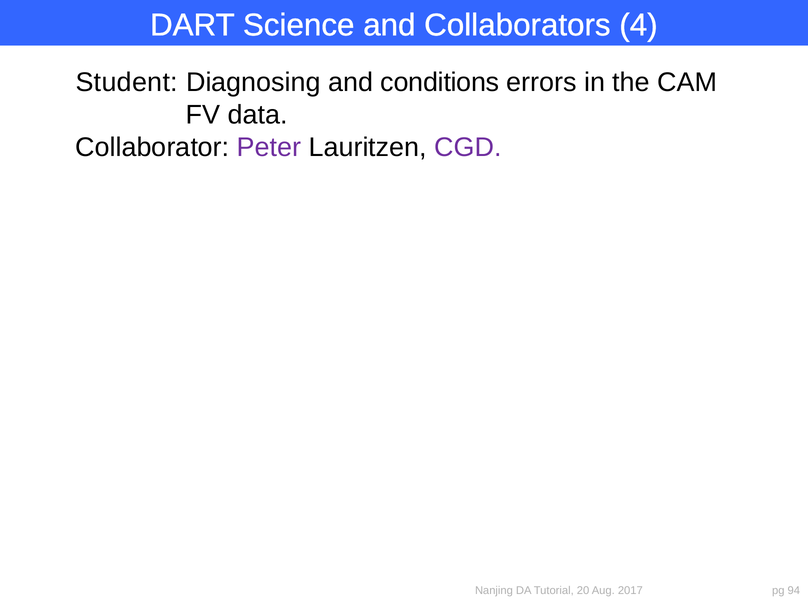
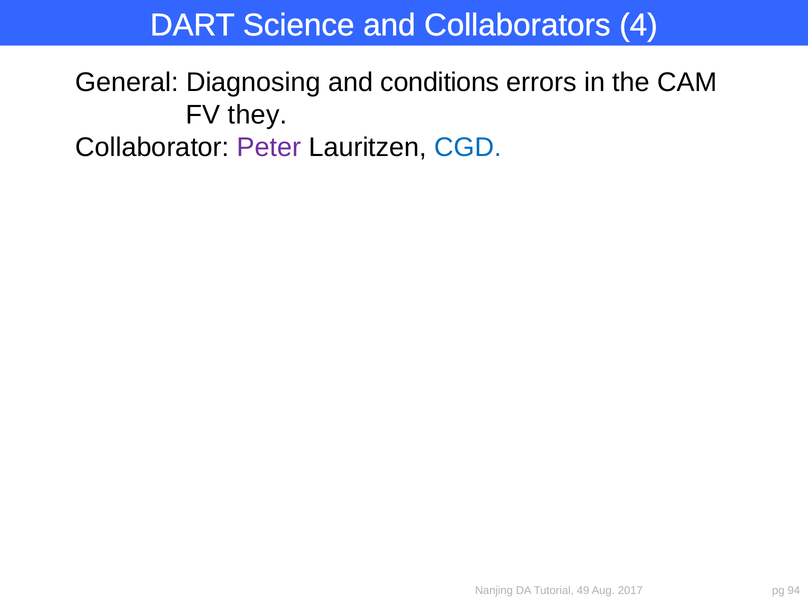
Student: Student -> General
data: data -> they
CGD colour: purple -> blue
20: 20 -> 49
